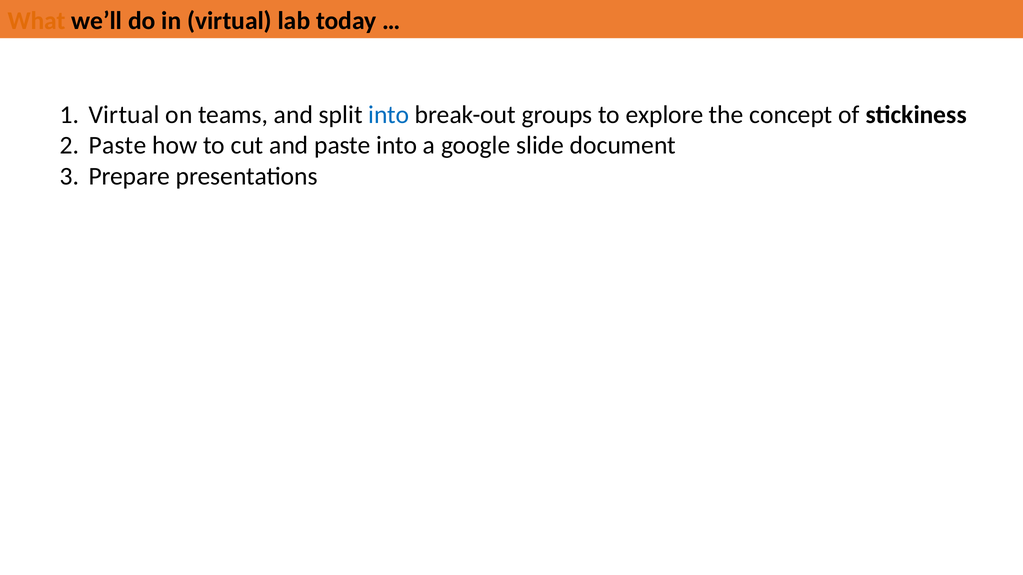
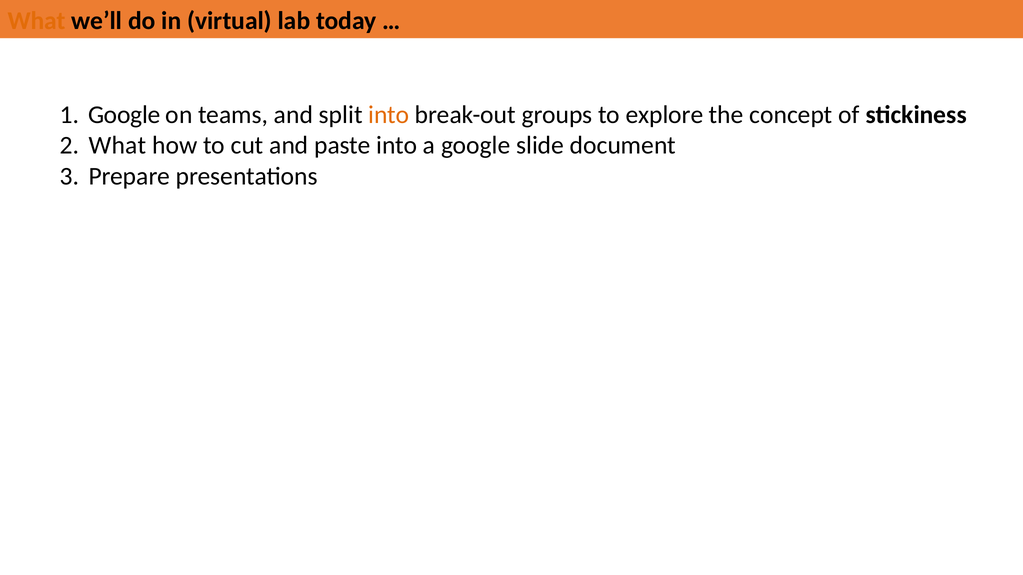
Virtual at (124, 115): Virtual -> Google
into at (389, 115) colour: blue -> orange
Paste at (117, 146): Paste -> What
